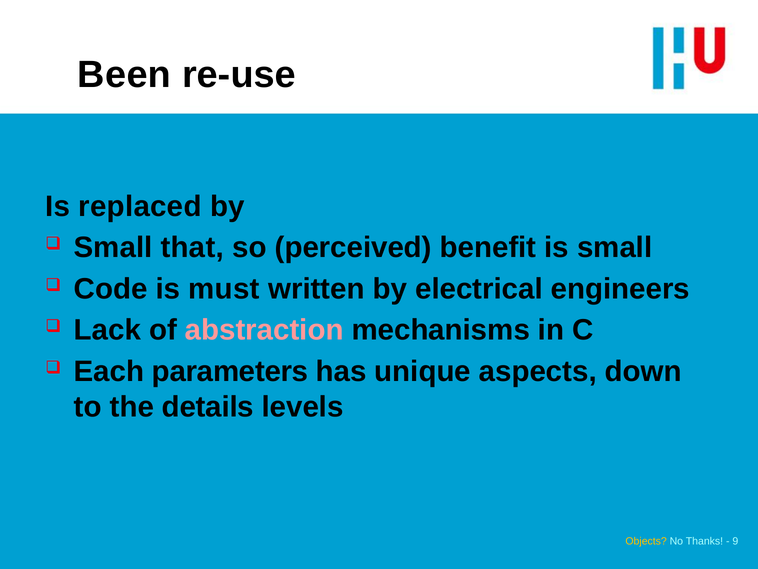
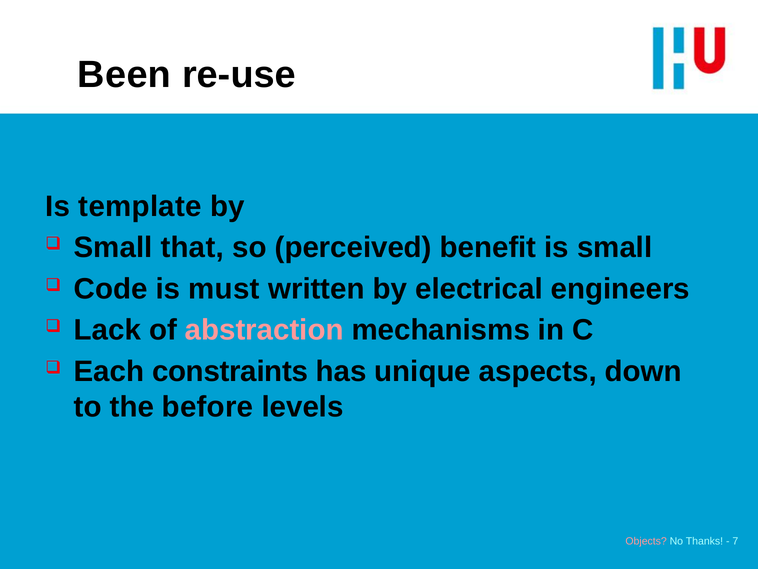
replaced: replaced -> template
parameters: parameters -> constraints
details: details -> before
Objects colour: yellow -> pink
9: 9 -> 7
